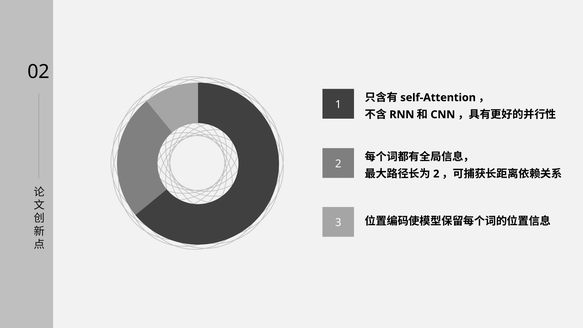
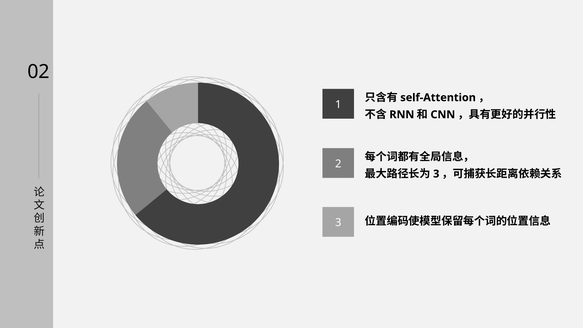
2 at (436, 174): 2 -> 3
